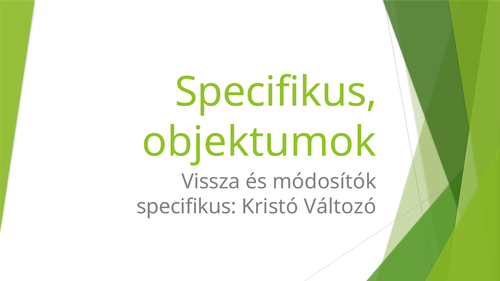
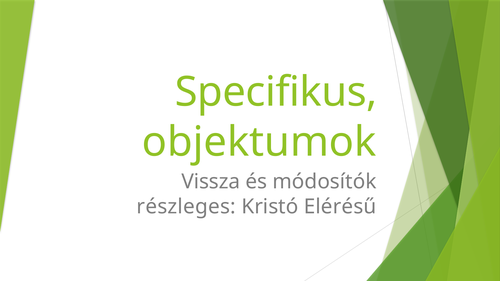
specifikus at (186, 207): specifikus -> részleges
Változó: Változó -> Elérésű
